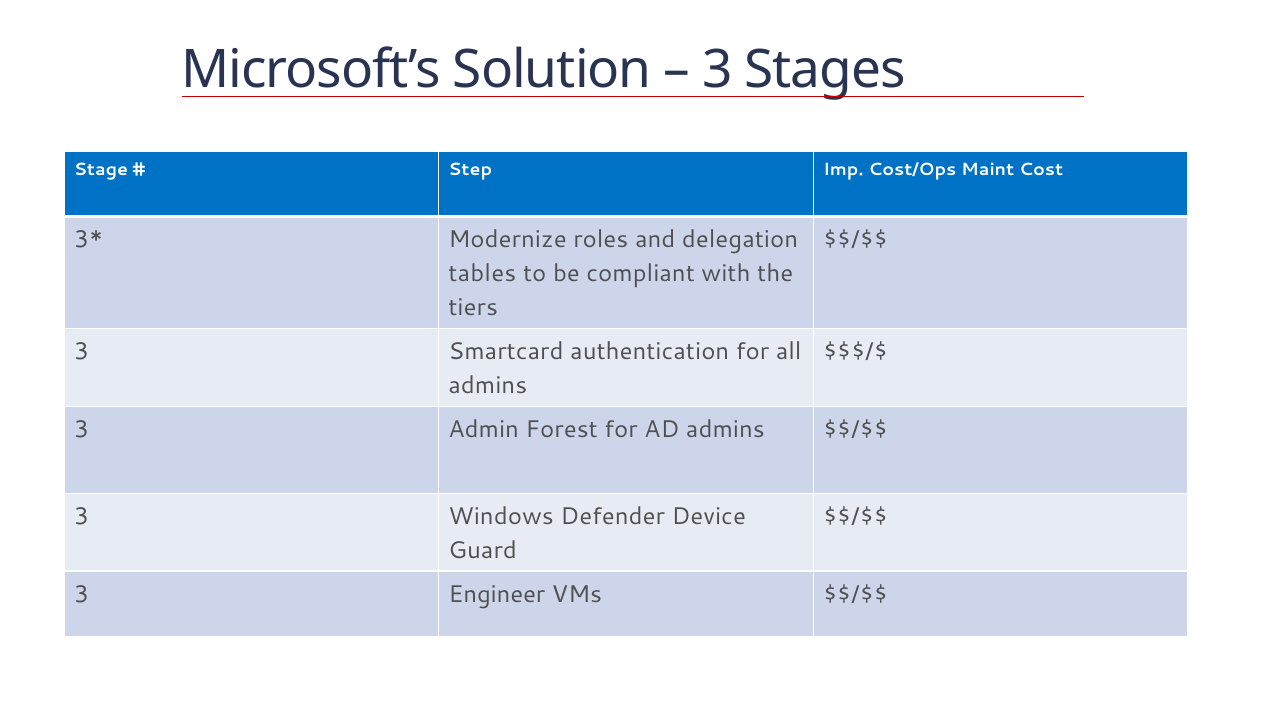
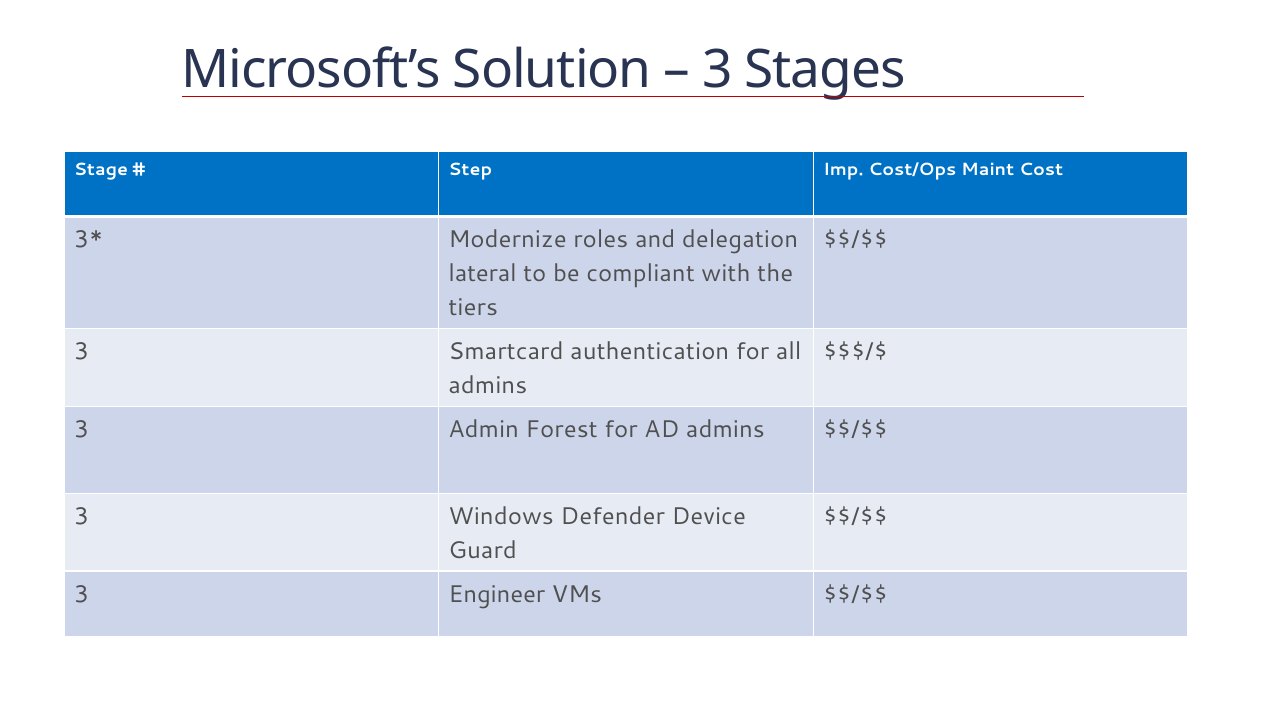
tables: tables -> lateral
